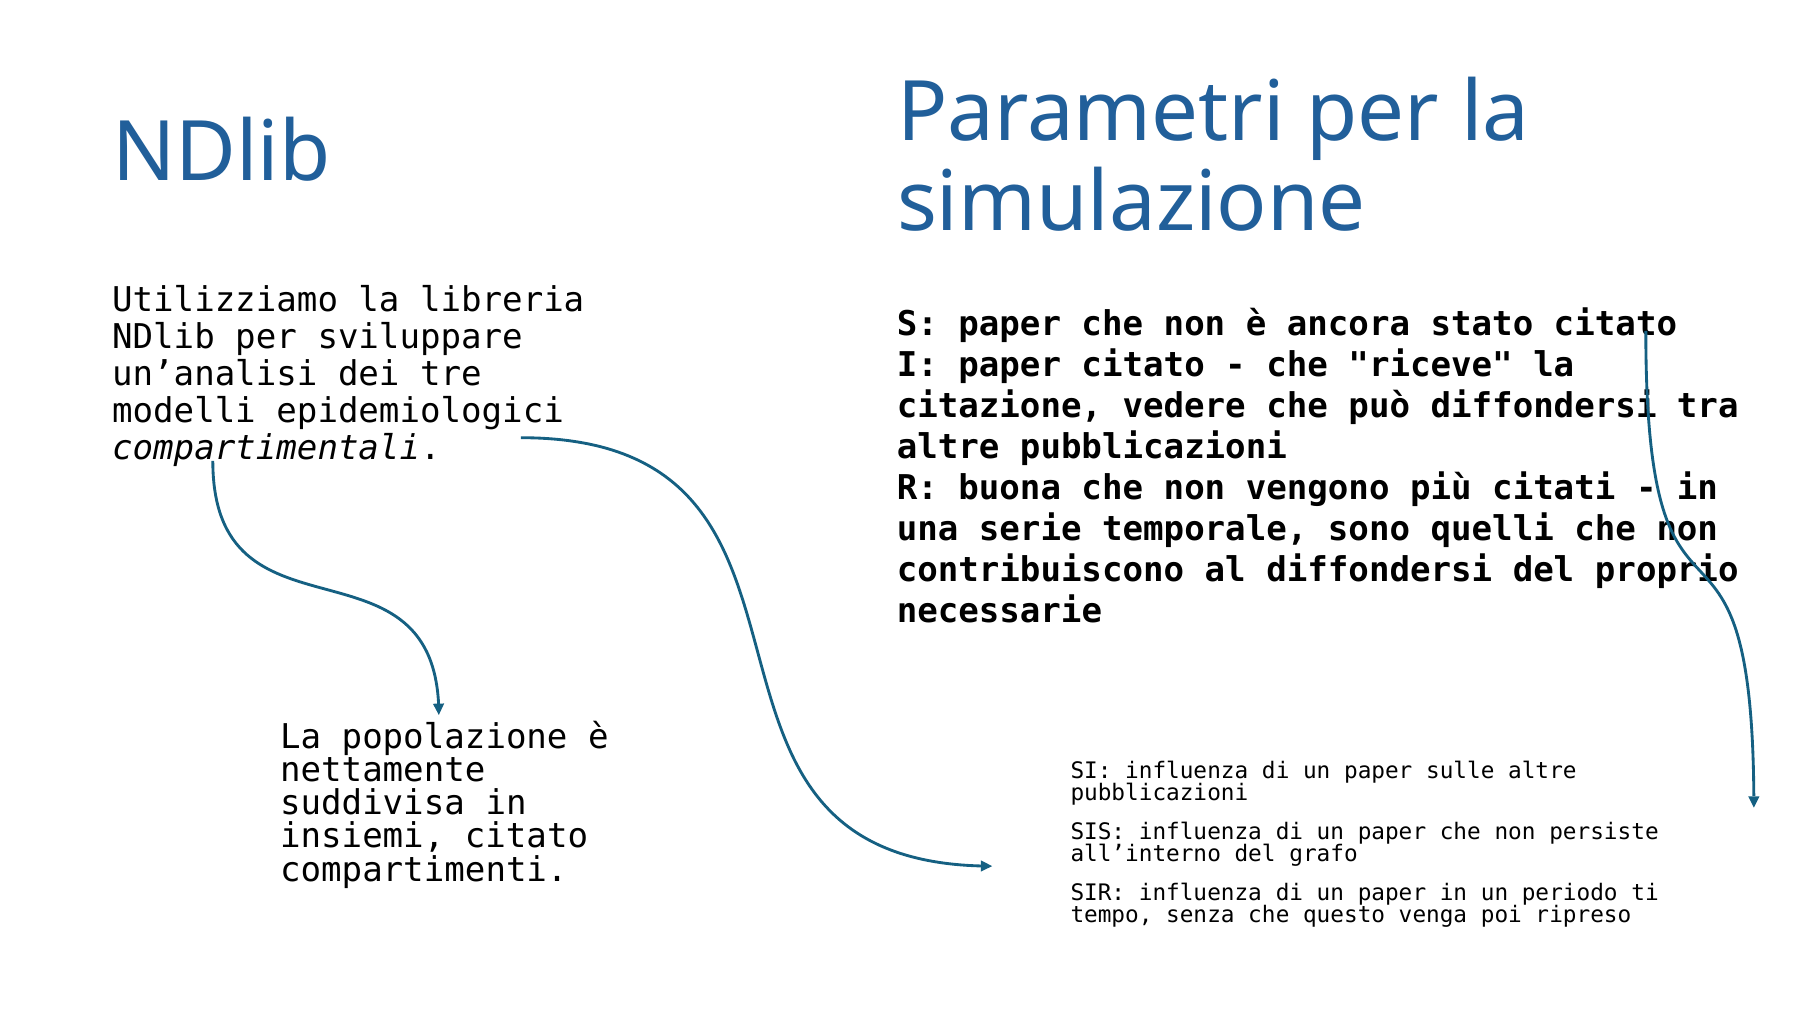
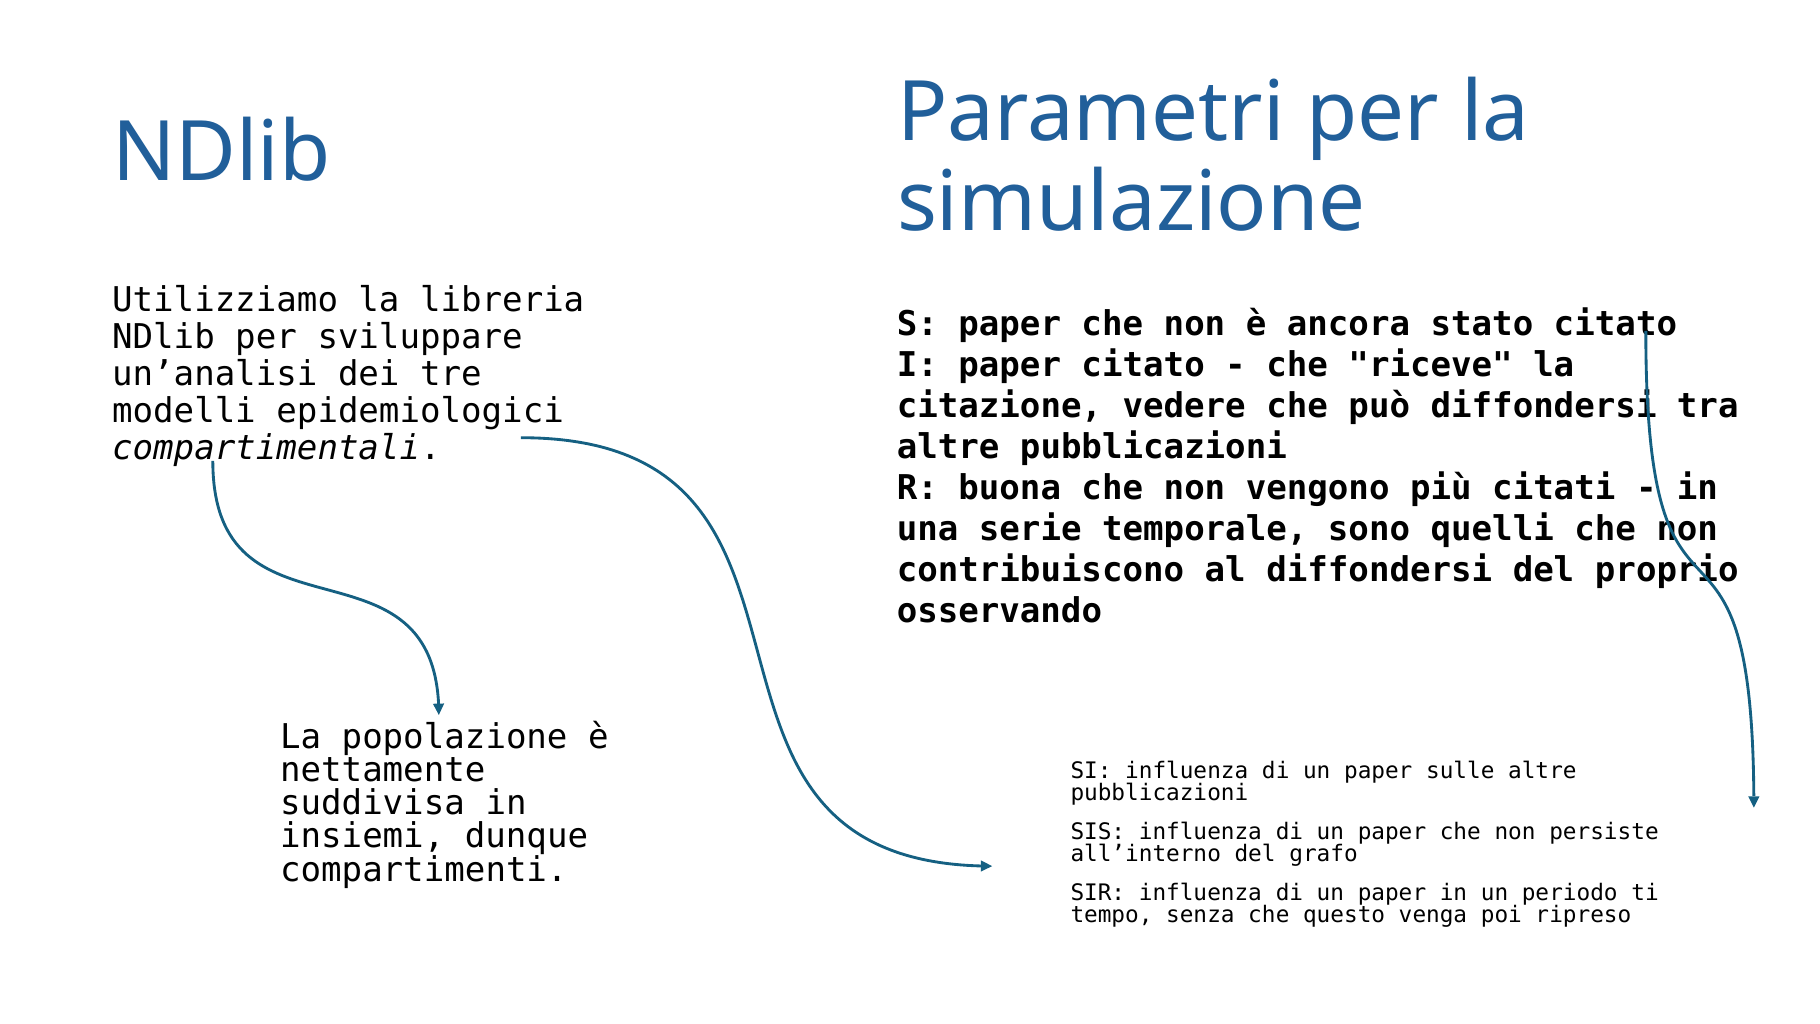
necessarie: necessarie -> osservando
insiemi citato: citato -> dunque
